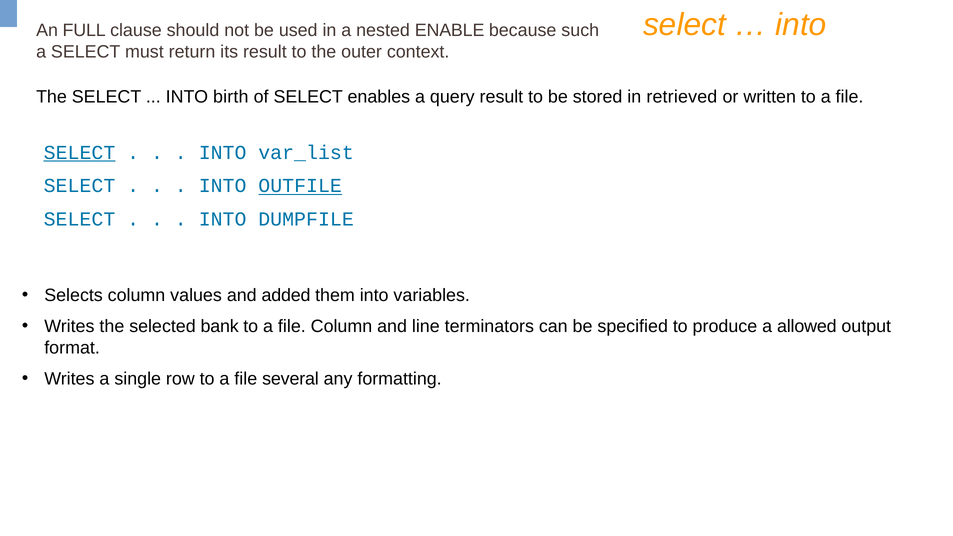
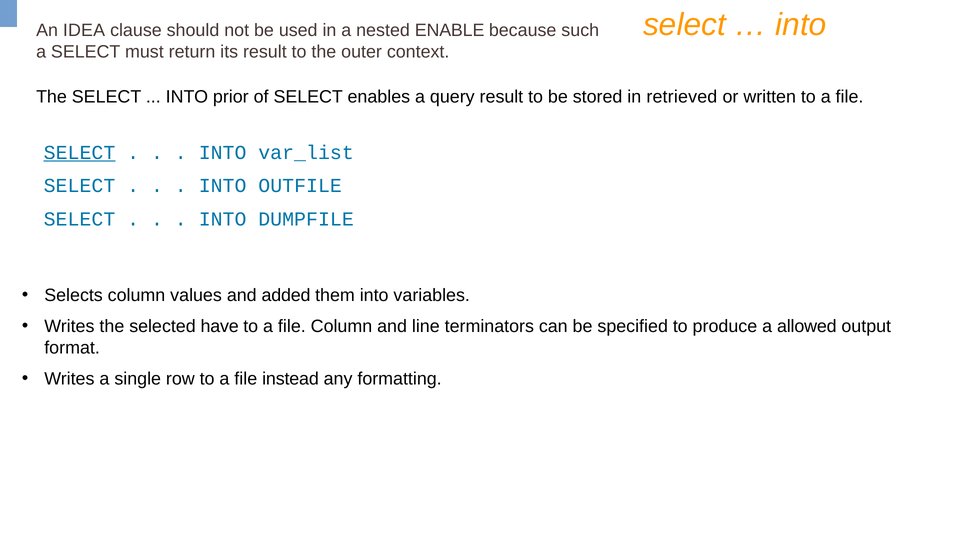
FULL: FULL -> IDEA
birth: birth -> prior
OUTFILE underline: present -> none
bank: bank -> have
several: several -> instead
